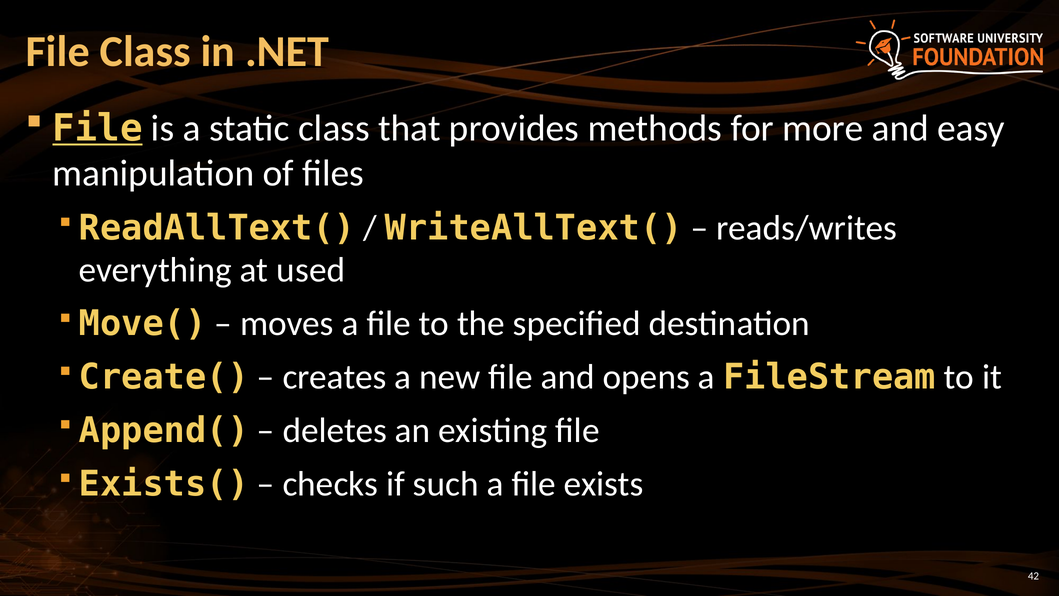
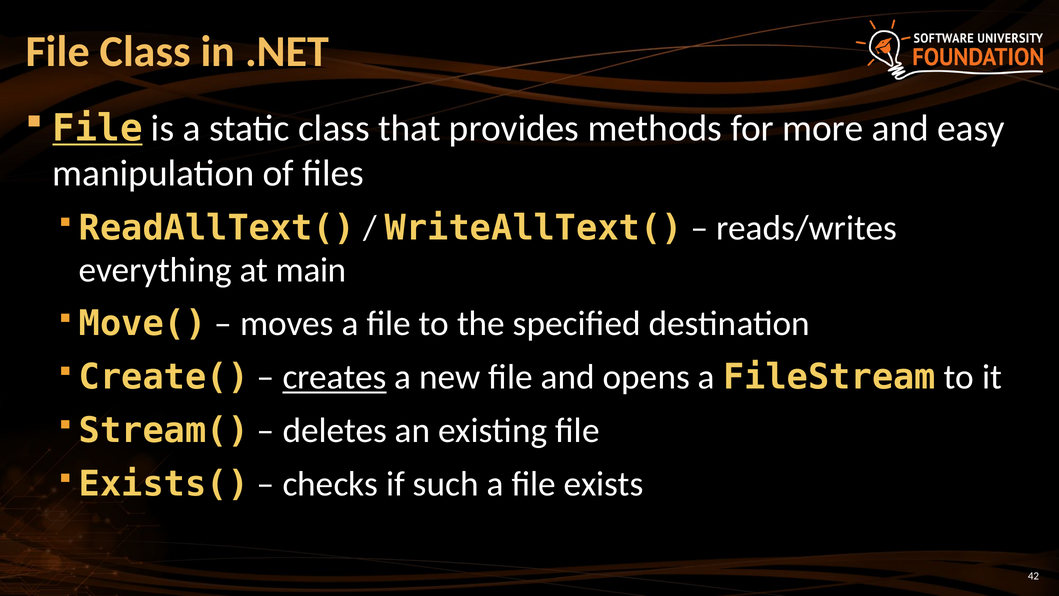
used: used -> main
creates underline: none -> present
Append(: Append( -> Stream(
